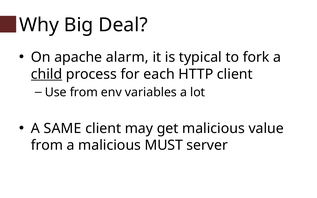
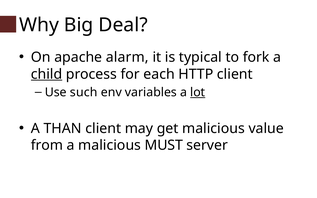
Use from: from -> such
lot underline: none -> present
SAME: SAME -> THAN
